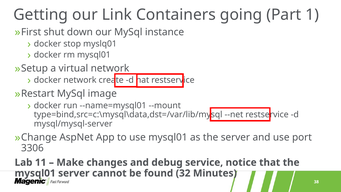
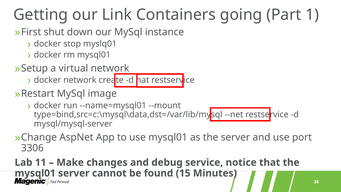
32: 32 -> 15
